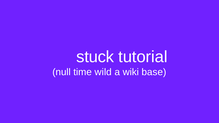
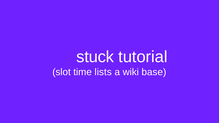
null: null -> slot
wild: wild -> lists
